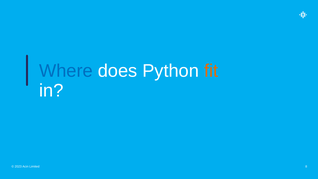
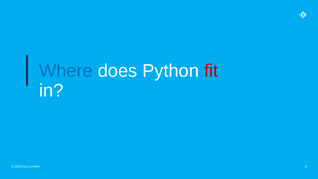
fit colour: orange -> red
